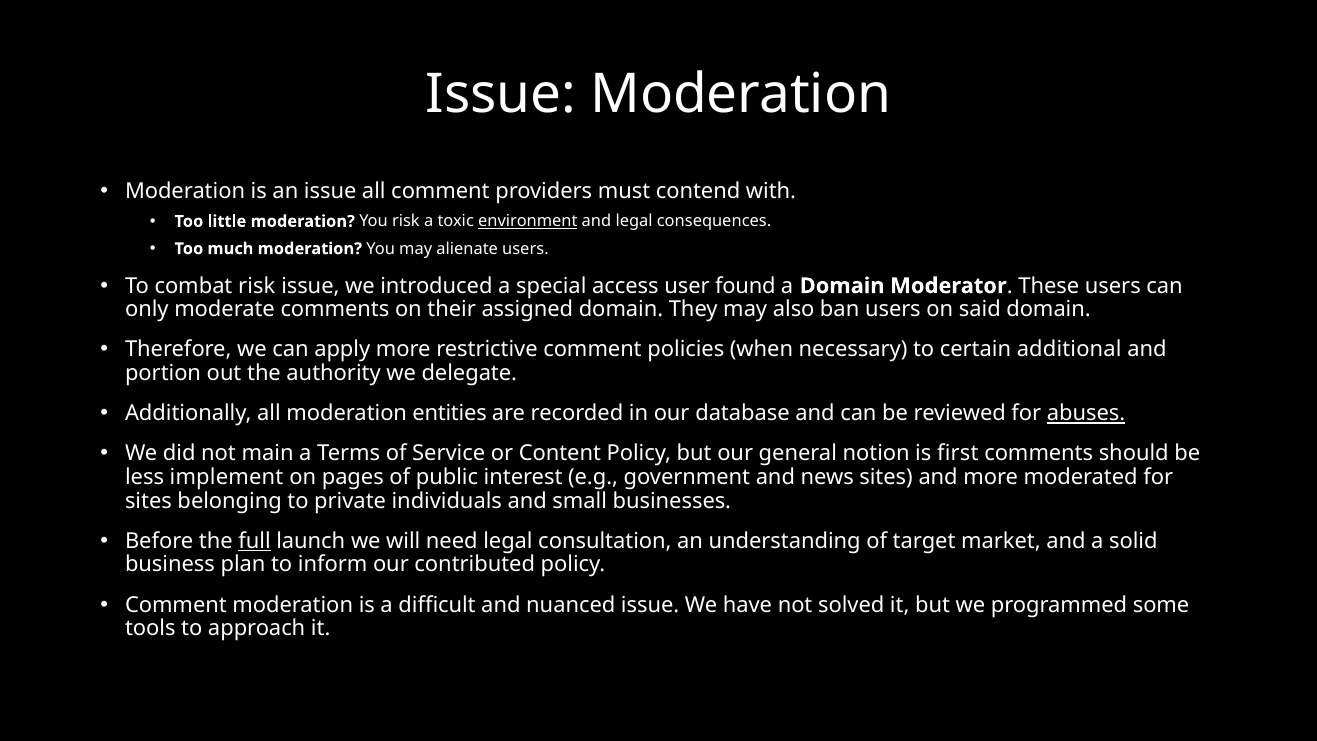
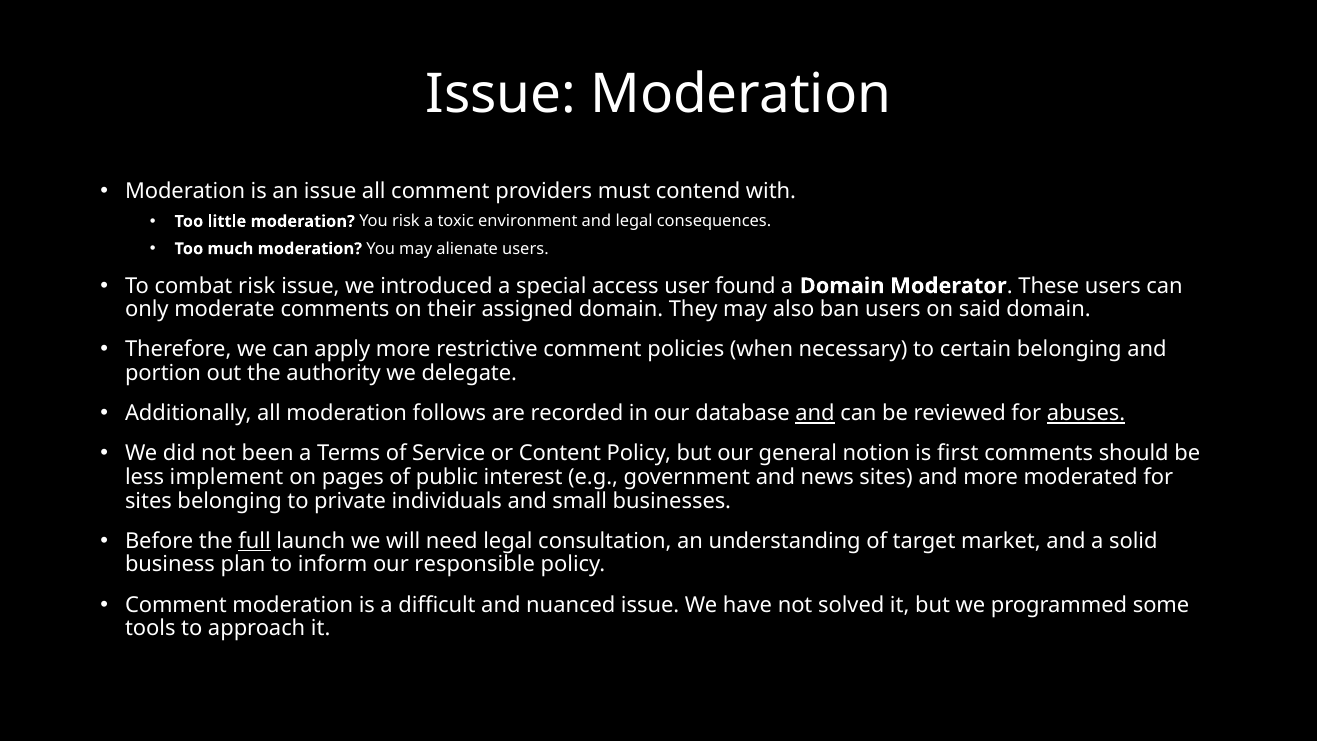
environment underline: present -> none
certain additional: additional -> belonging
entities: entities -> follows
and at (815, 413) underline: none -> present
main: main -> been
contributed: contributed -> responsible
